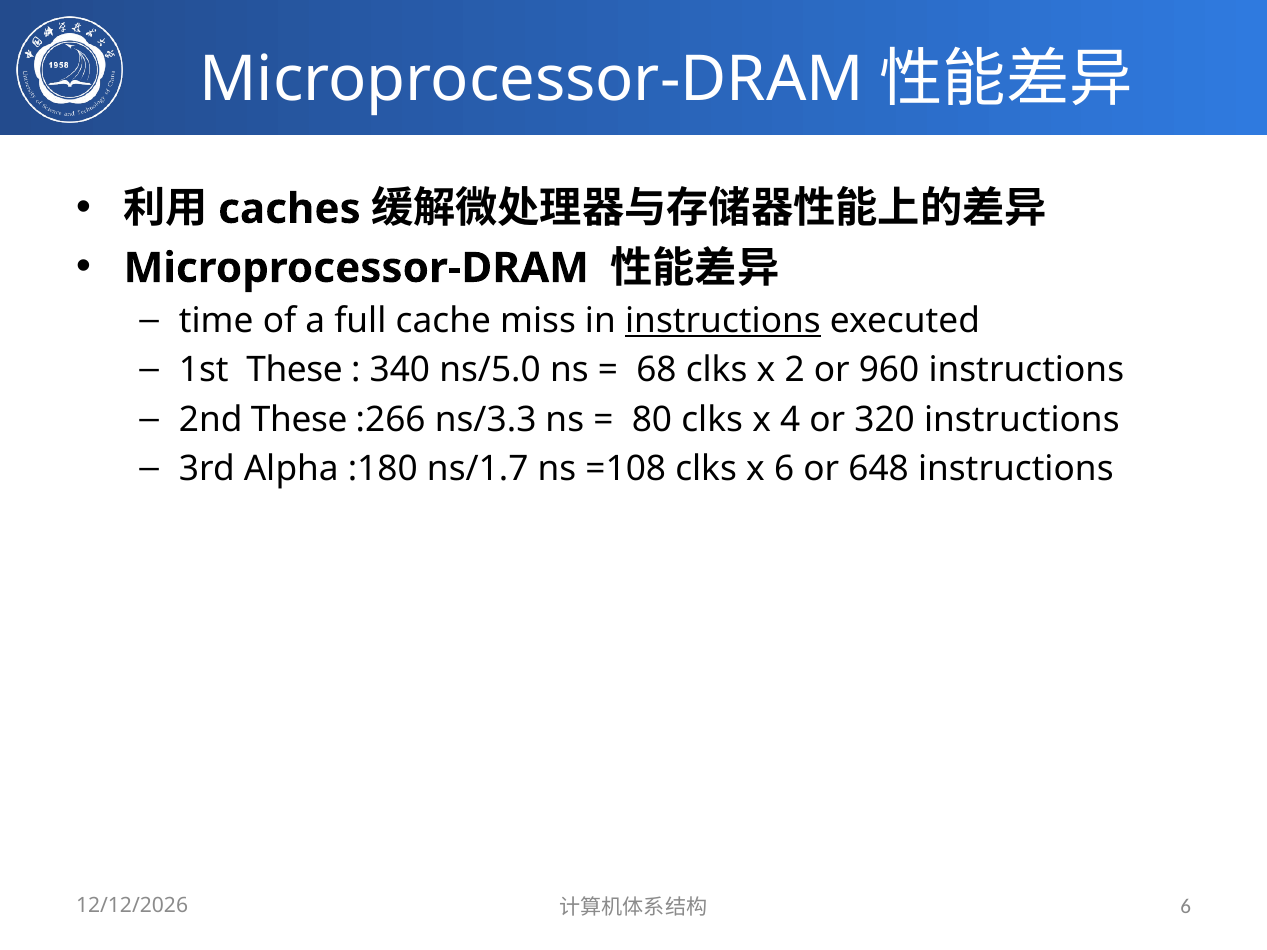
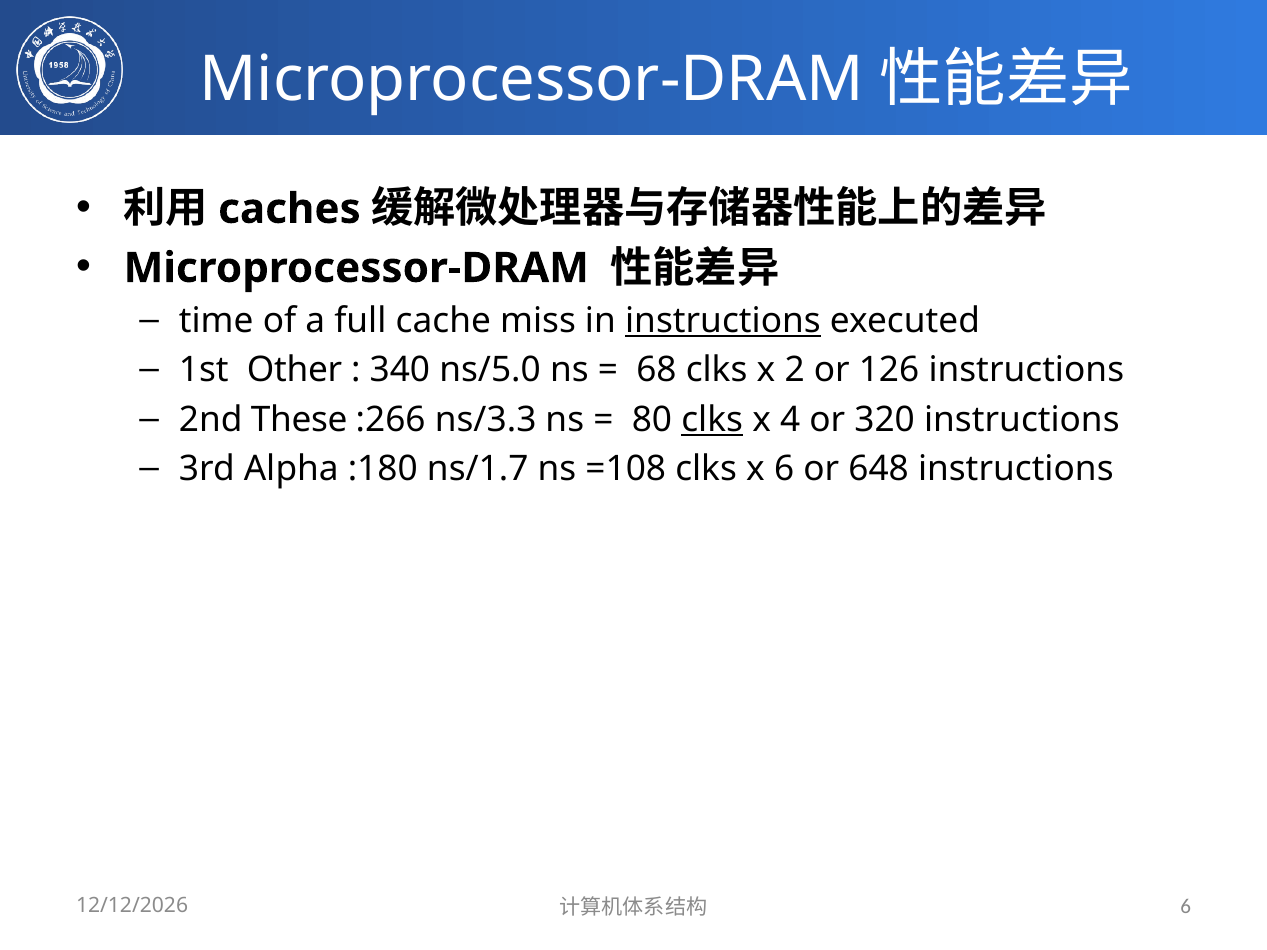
1st These: These -> Other
960: 960 -> 126
clks at (712, 420) underline: none -> present
